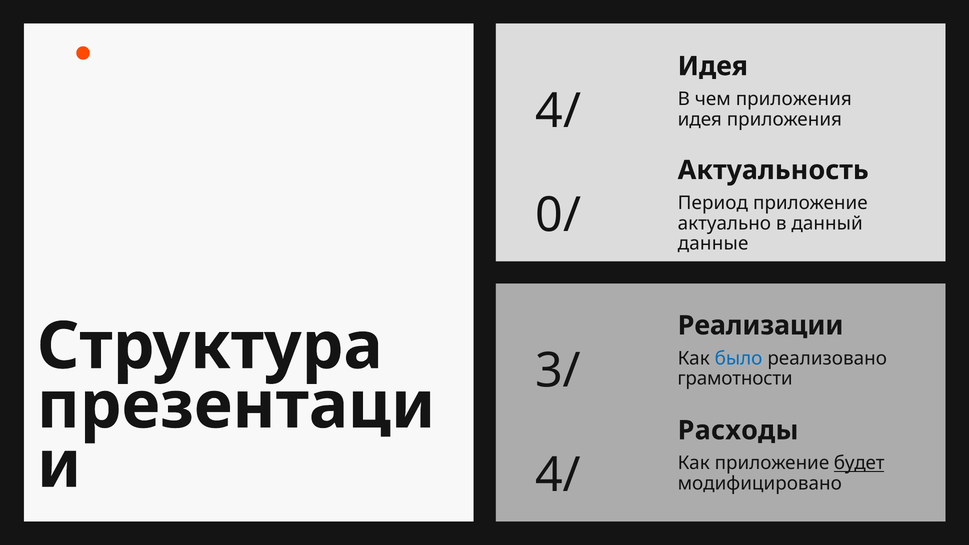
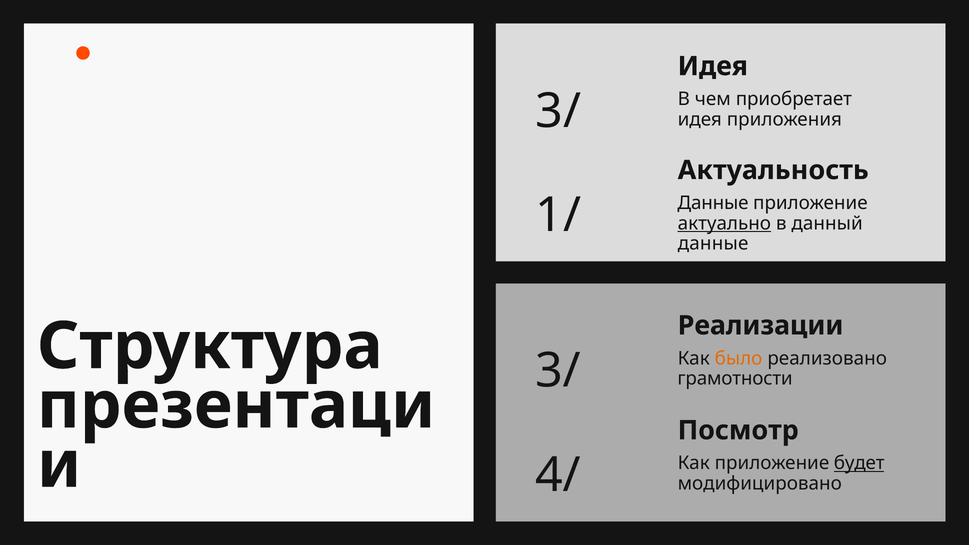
чем приложения: приложения -> приобретает
4/ at (558, 111): 4/ -> 3/
Период at (713, 203): Период -> Данные
0/: 0/ -> 1/
актуально underline: none -> present
было colour: blue -> orange
Расходы: Расходы -> Посмотр
